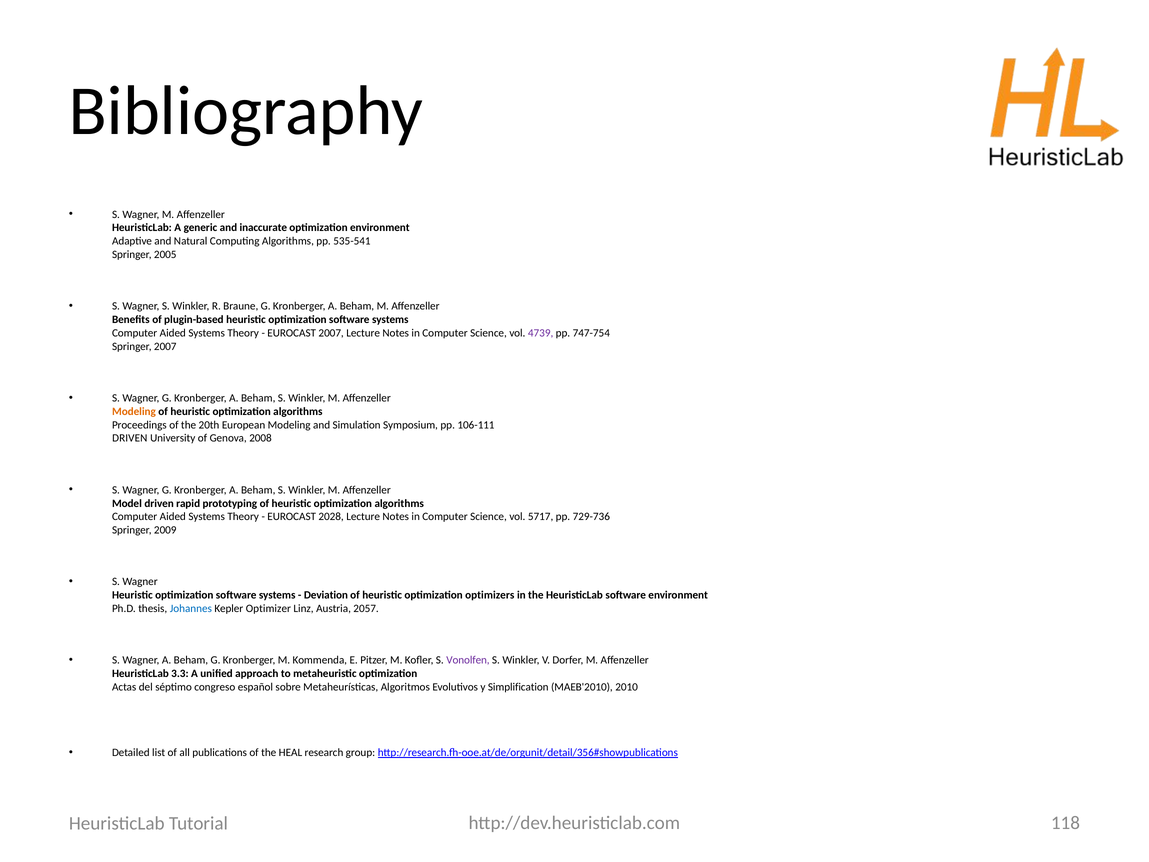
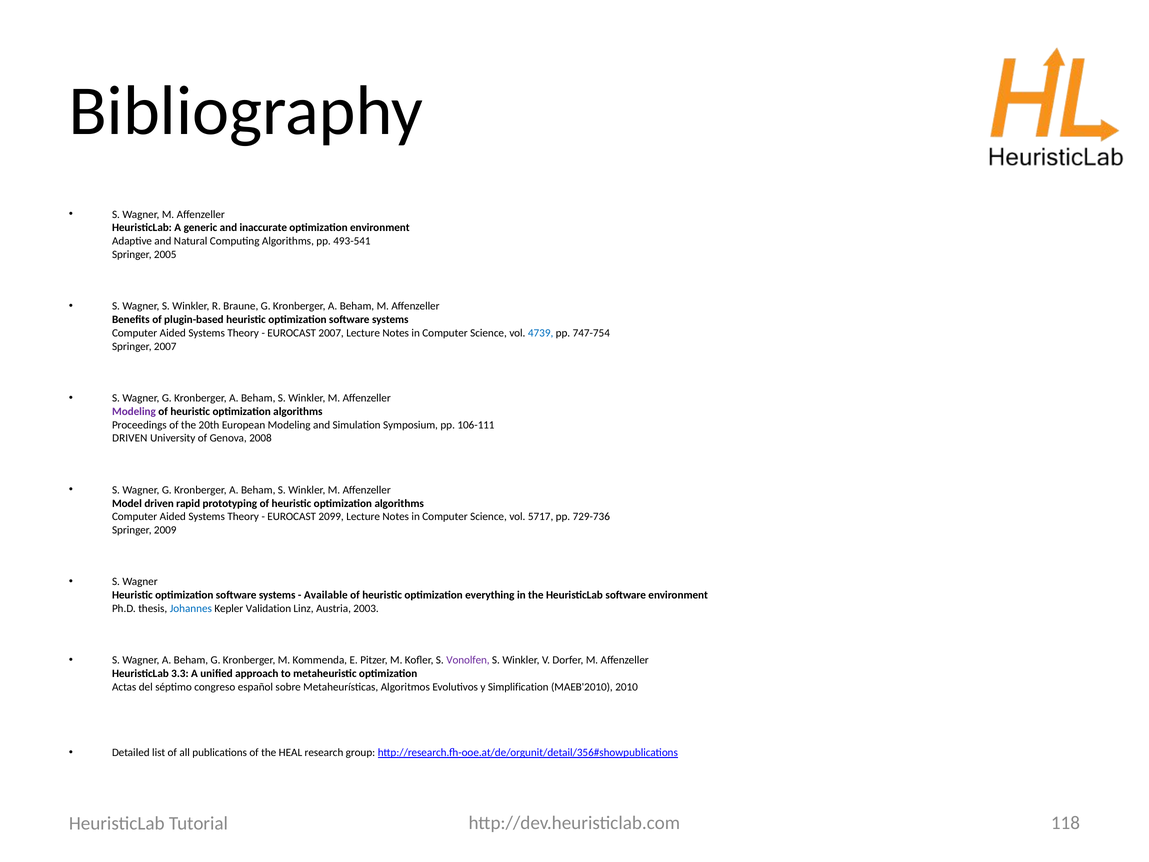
535-541: 535-541 -> 493-541
4739 colour: purple -> blue
Modeling at (134, 411) colour: orange -> purple
2028: 2028 -> 2099
Deviation: Deviation -> Available
optimizers: optimizers -> everything
Optimizer: Optimizer -> Validation
2057: 2057 -> 2003
